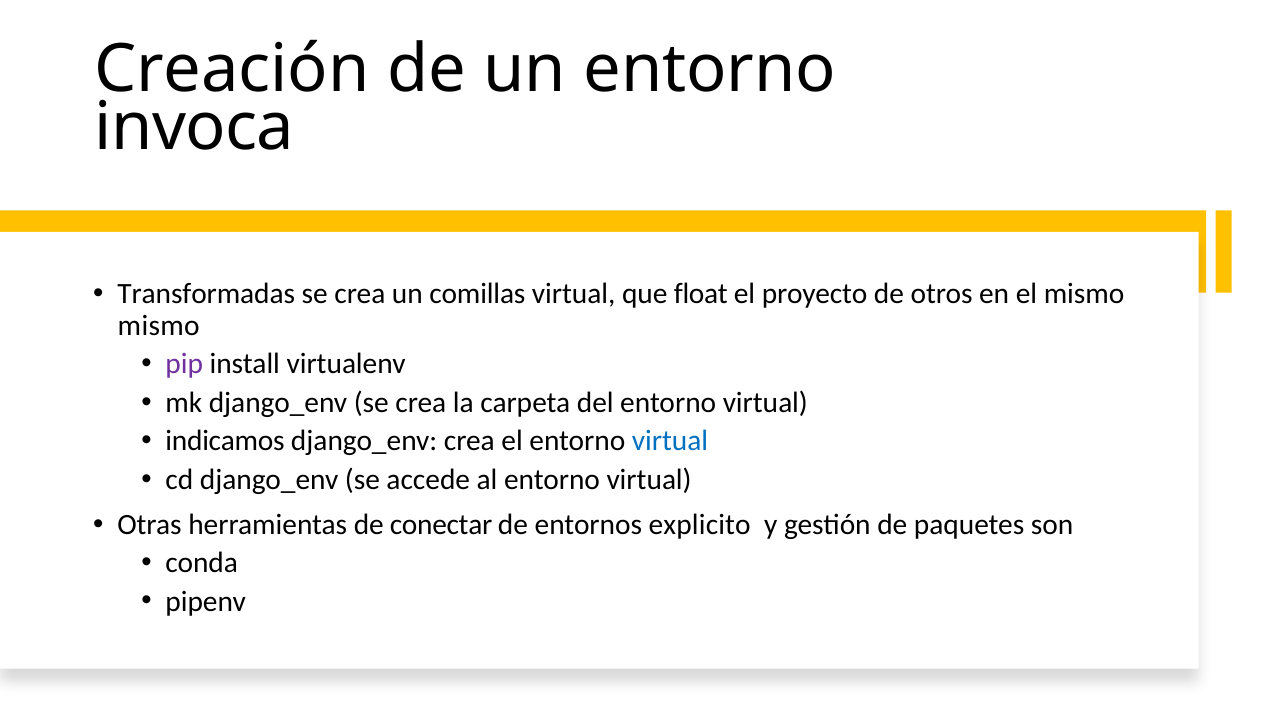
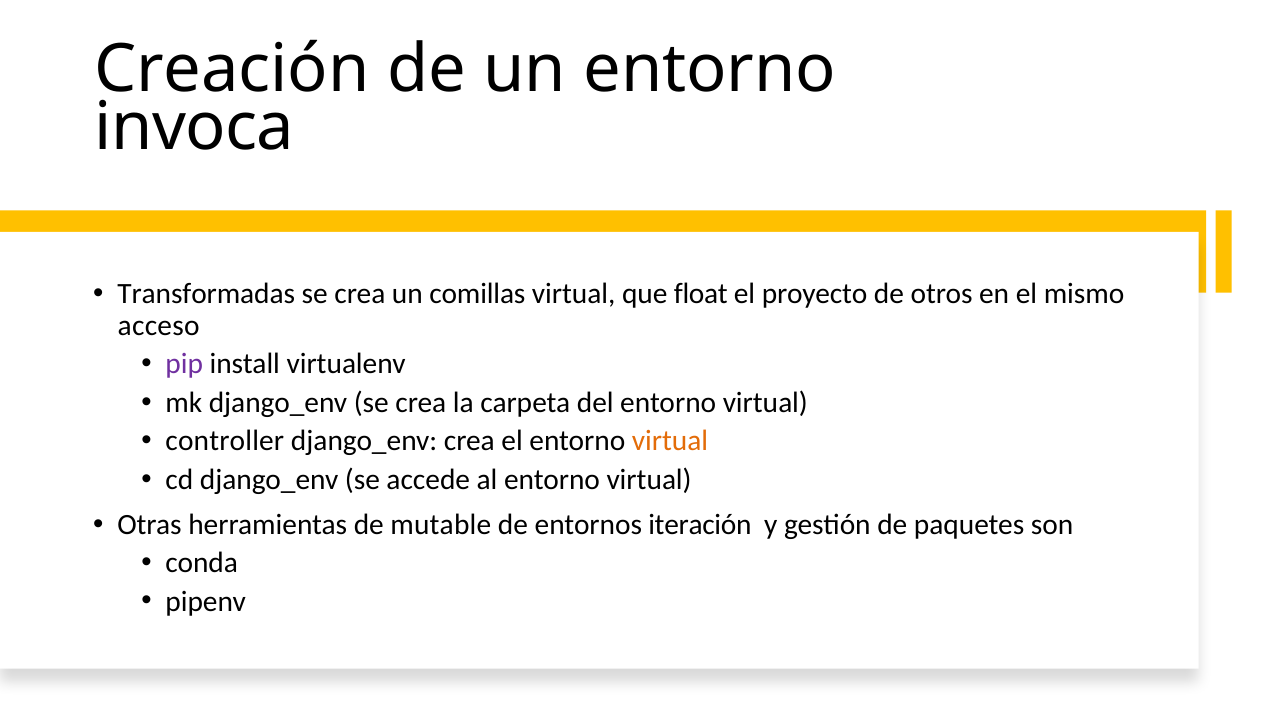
mismo at (159, 326): mismo -> acceso
indicamos: indicamos -> controller
virtual at (670, 441) colour: blue -> orange
conectar: conectar -> mutable
explicito: explicito -> iteración
